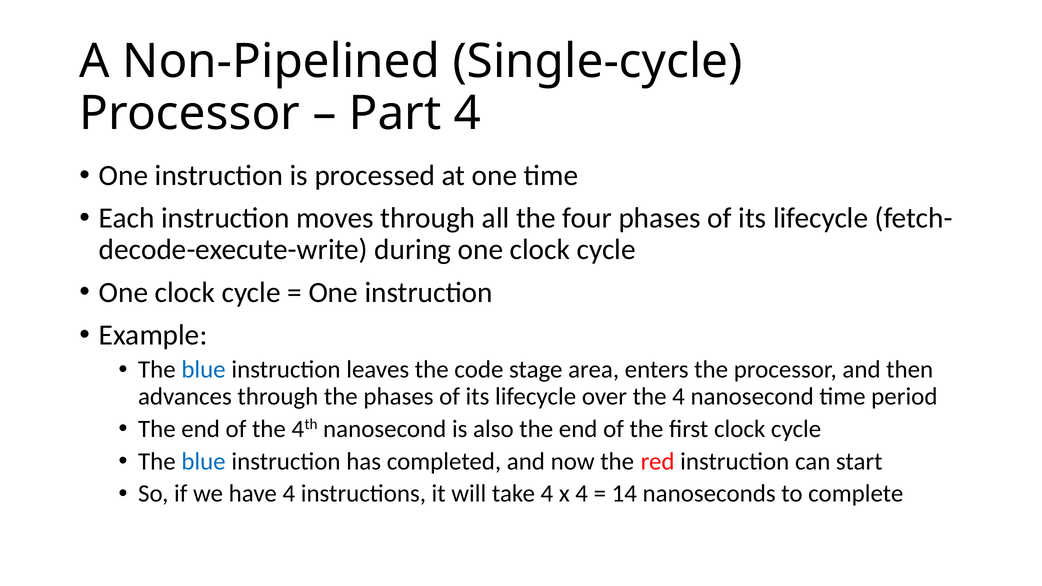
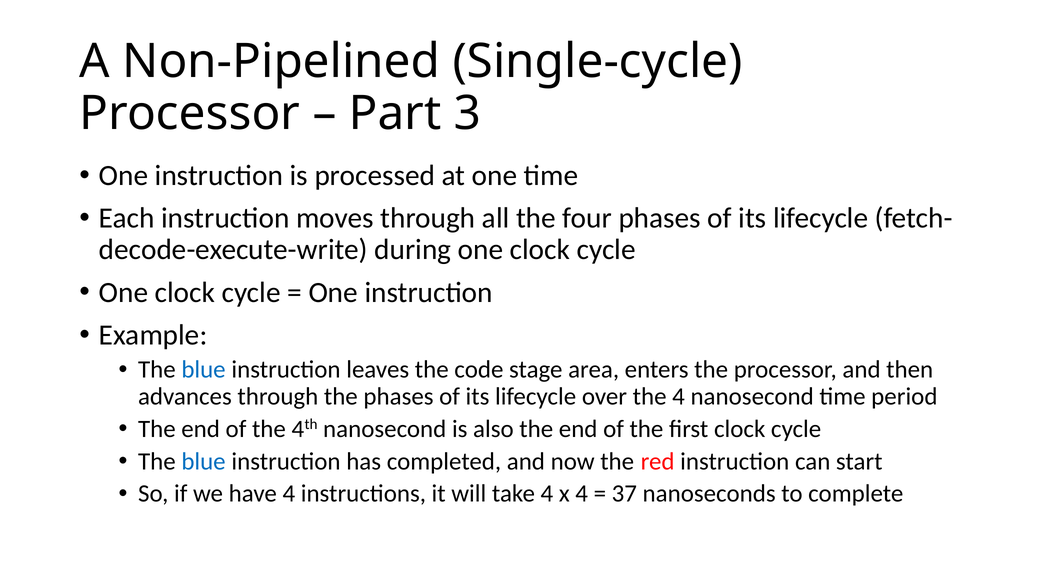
Part 4: 4 -> 3
14: 14 -> 37
